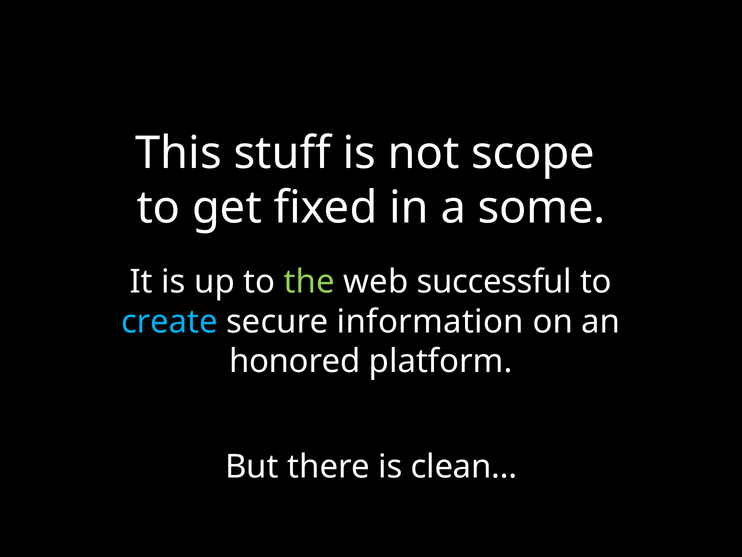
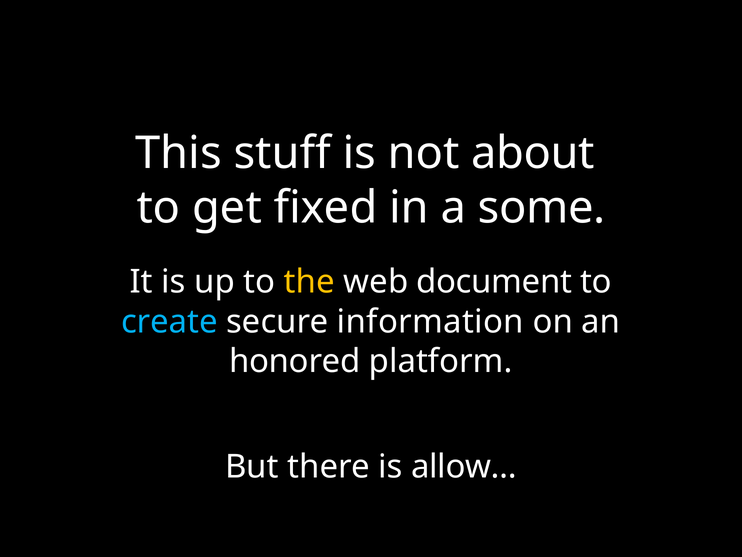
scope: scope -> about
the colour: light green -> yellow
successful: successful -> document
clean…: clean… -> allow…
